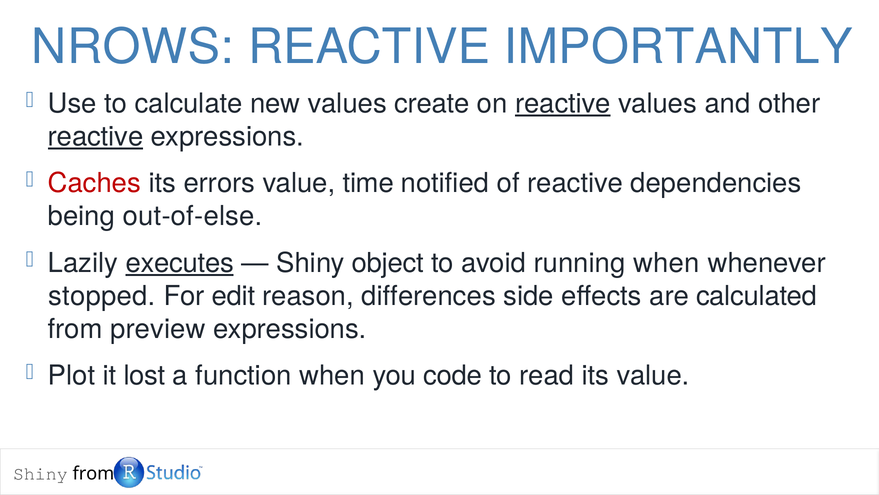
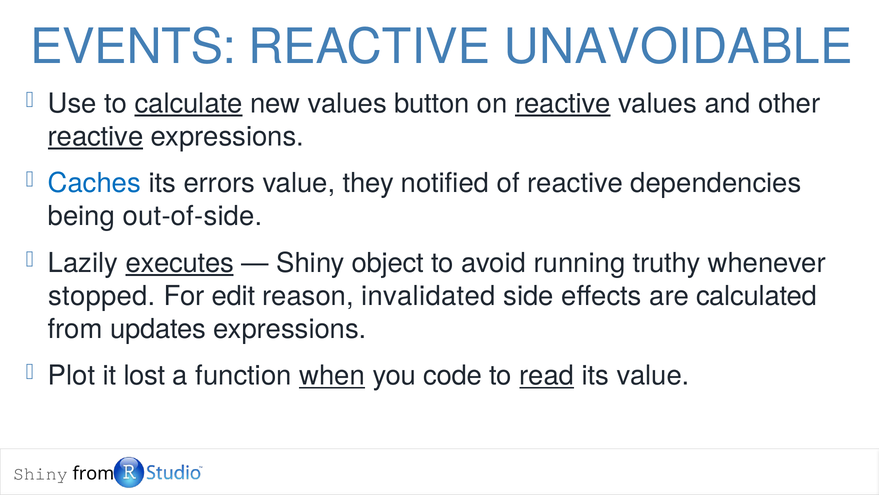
NROWS: NROWS -> EVENTS
IMPORTANTLY: IMPORTANTLY -> UNAVOIDABLE
calculate underline: none -> present
create: create -> button
Caches colour: red -> blue
time: time -> they
out-of-else: out-of-else -> out-of-side
running when: when -> truthy
differences: differences -> invalidated
preview: preview -> updates
when at (332, 375) underline: none -> present
read underline: none -> present
